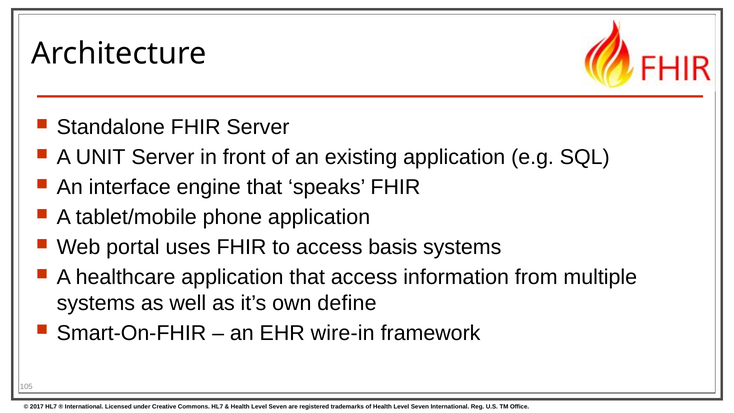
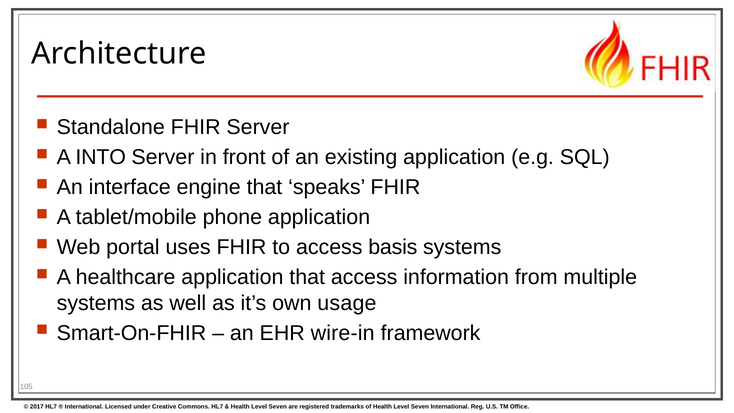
UNIT: UNIT -> INTO
define: define -> usage
